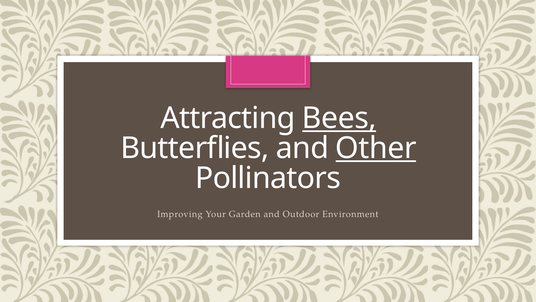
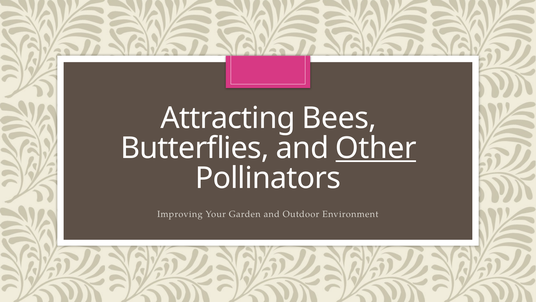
Bees underline: present -> none
